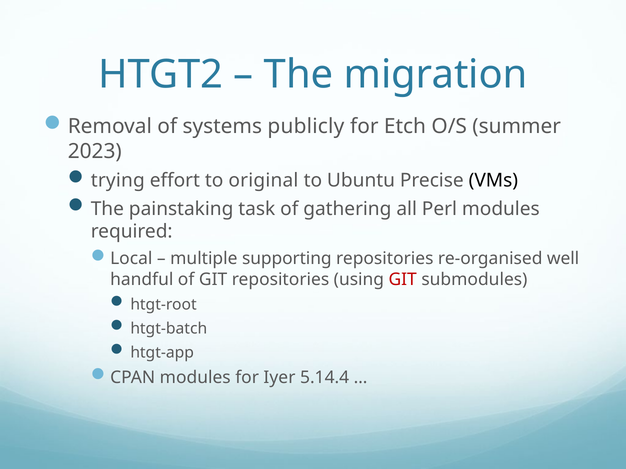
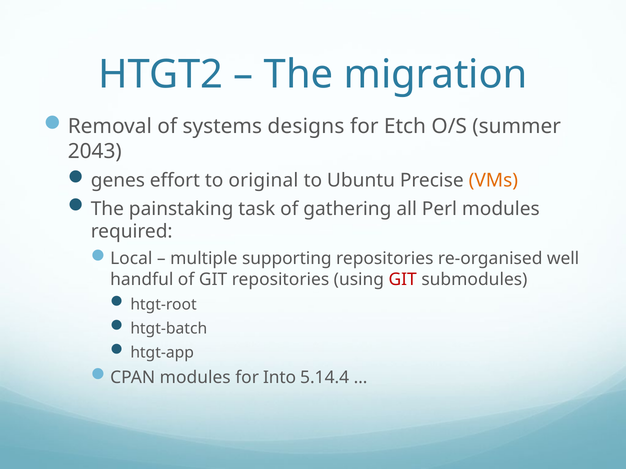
publicly: publicly -> designs
2023: 2023 -> 2043
trying: trying -> genes
VMs colour: black -> orange
Iyer: Iyer -> Into
